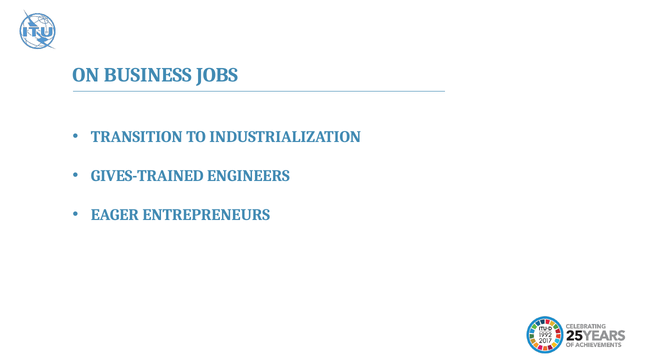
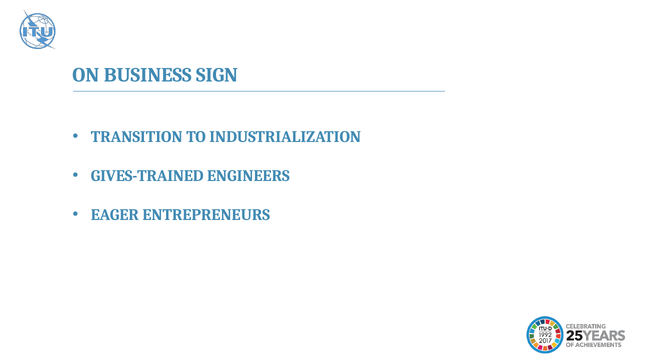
JOBS: JOBS -> SIGN
